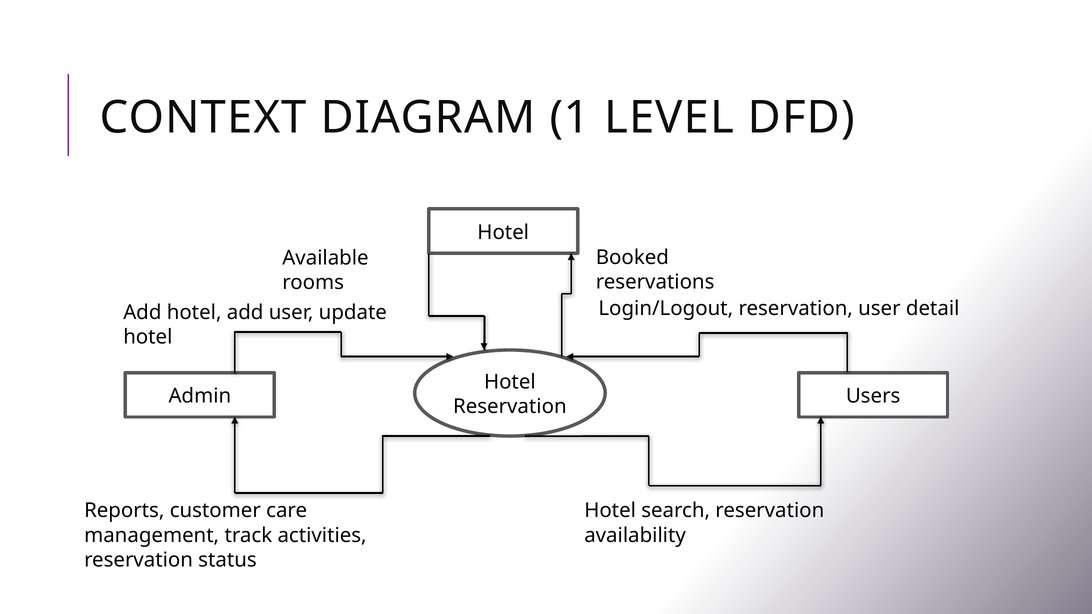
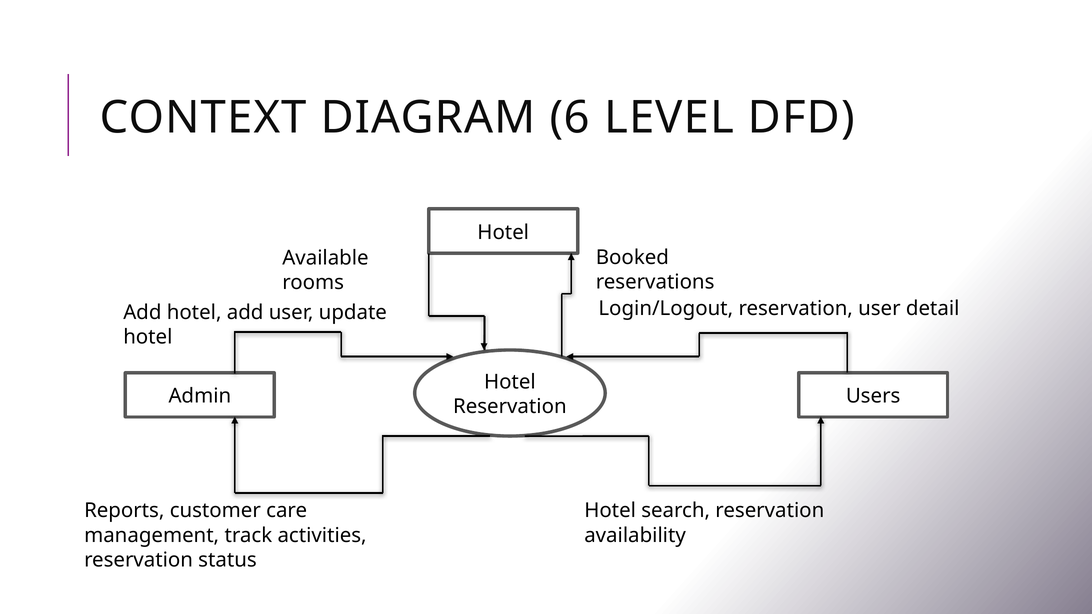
1: 1 -> 6
